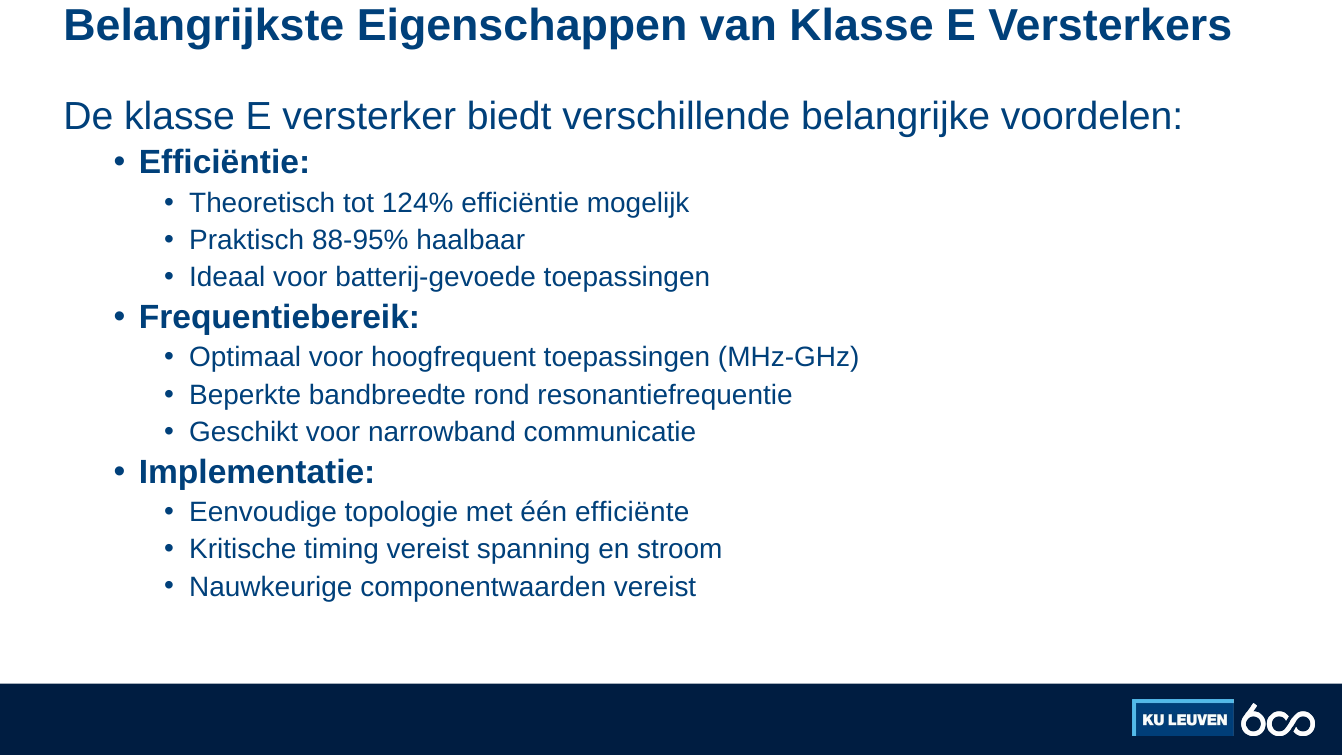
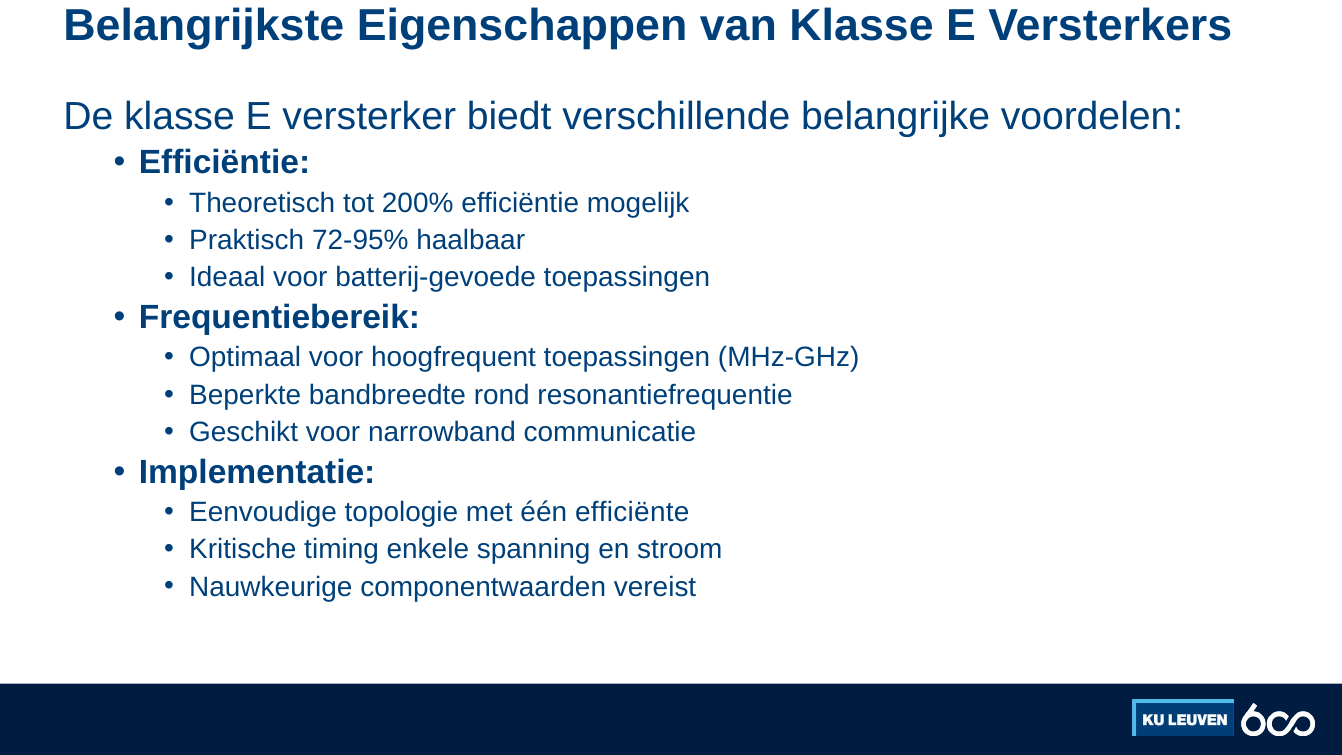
124%: 124% -> 200%
88-95%: 88-95% -> 72-95%
timing vereist: vereist -> enkele
